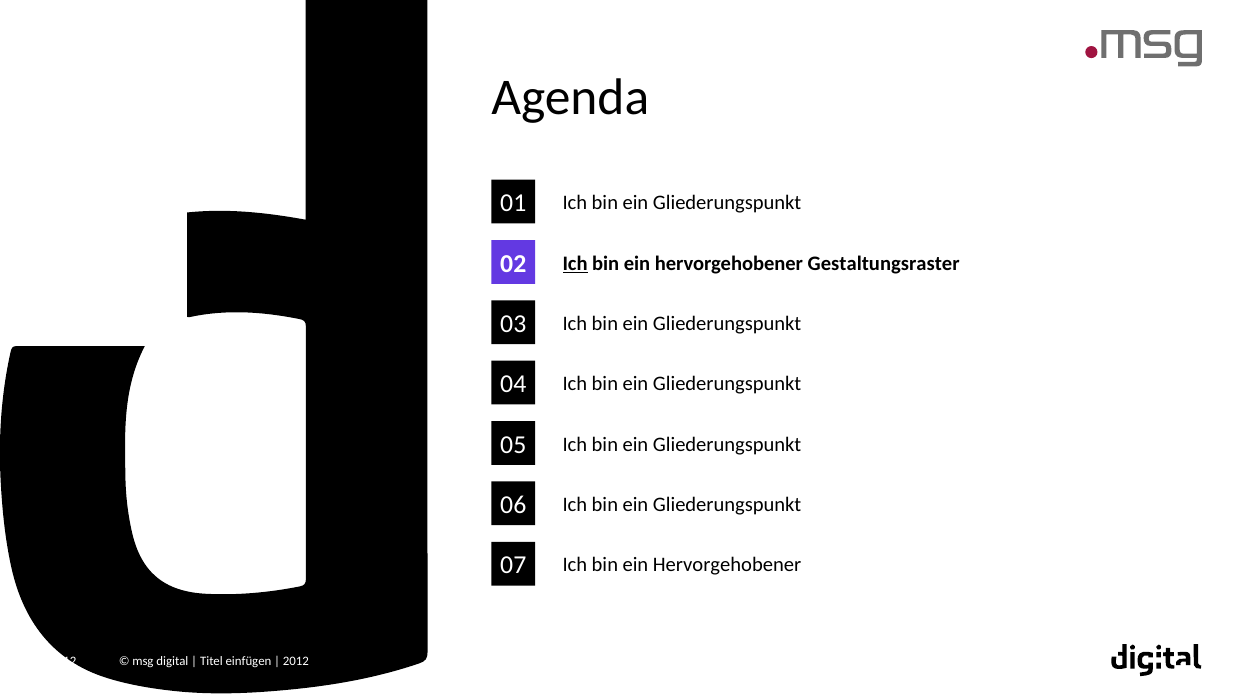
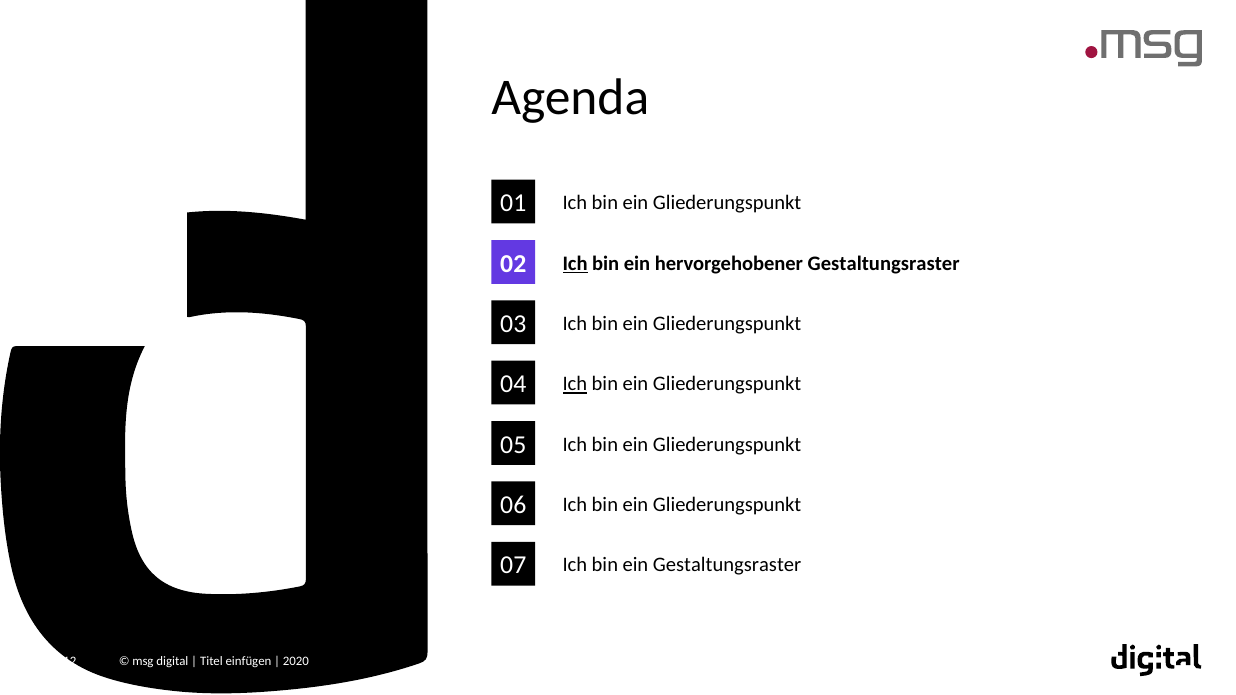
Ich at (575, 384) underline: none -> present
Hervorgehobener at (727, 565): Hervorgehobener -> Gestaltungsraster
2012: 2012 -> 2020
